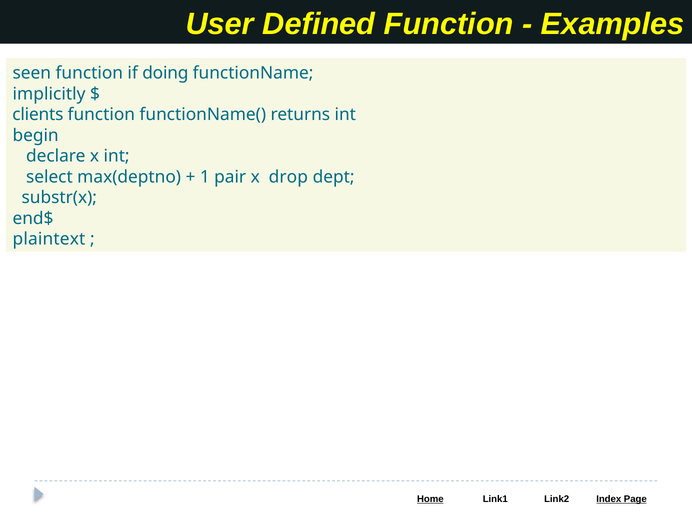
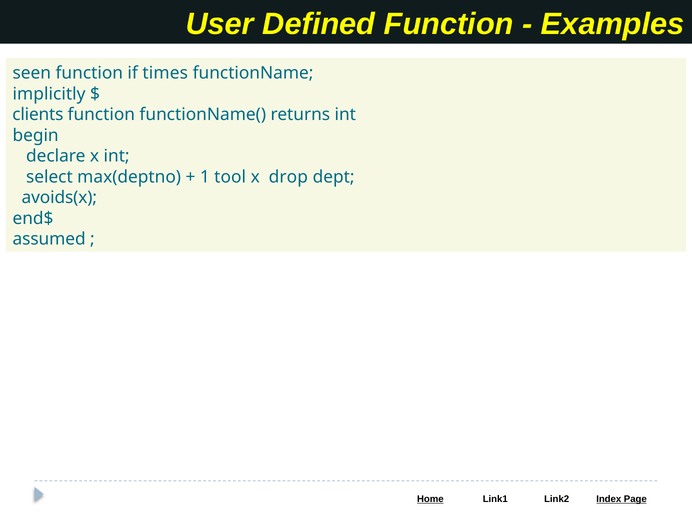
doing: doing -> times
pair: pair -> tool
substr(x: substr(x -> avoids(x
plaintext: plaintext -> assumed
